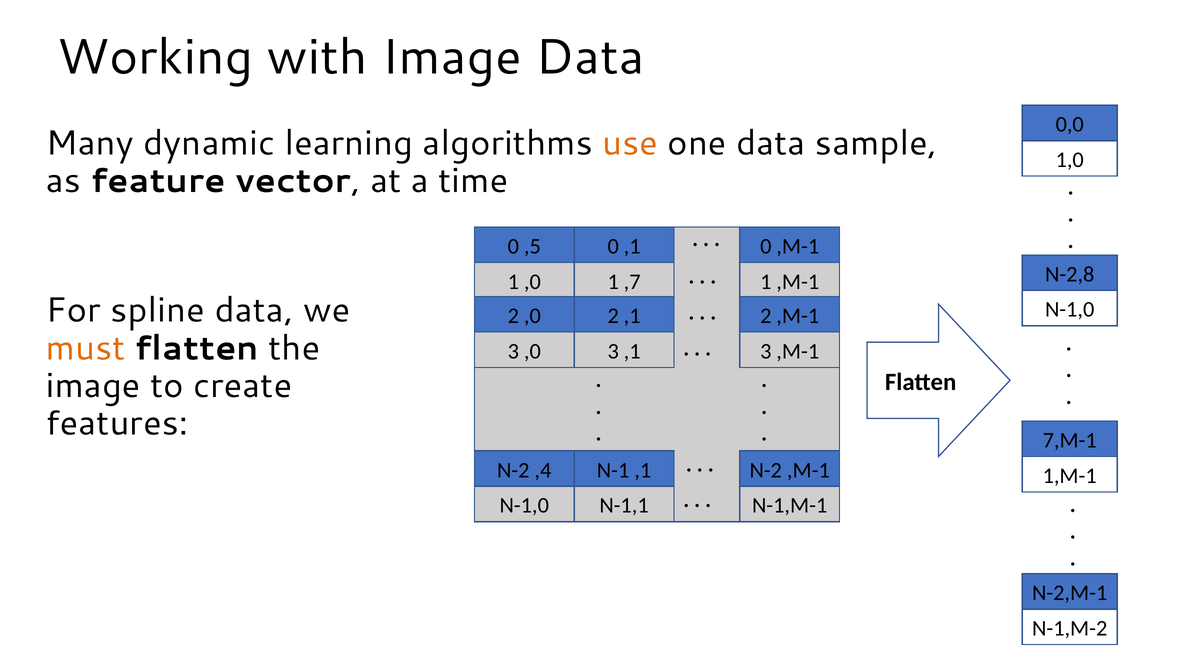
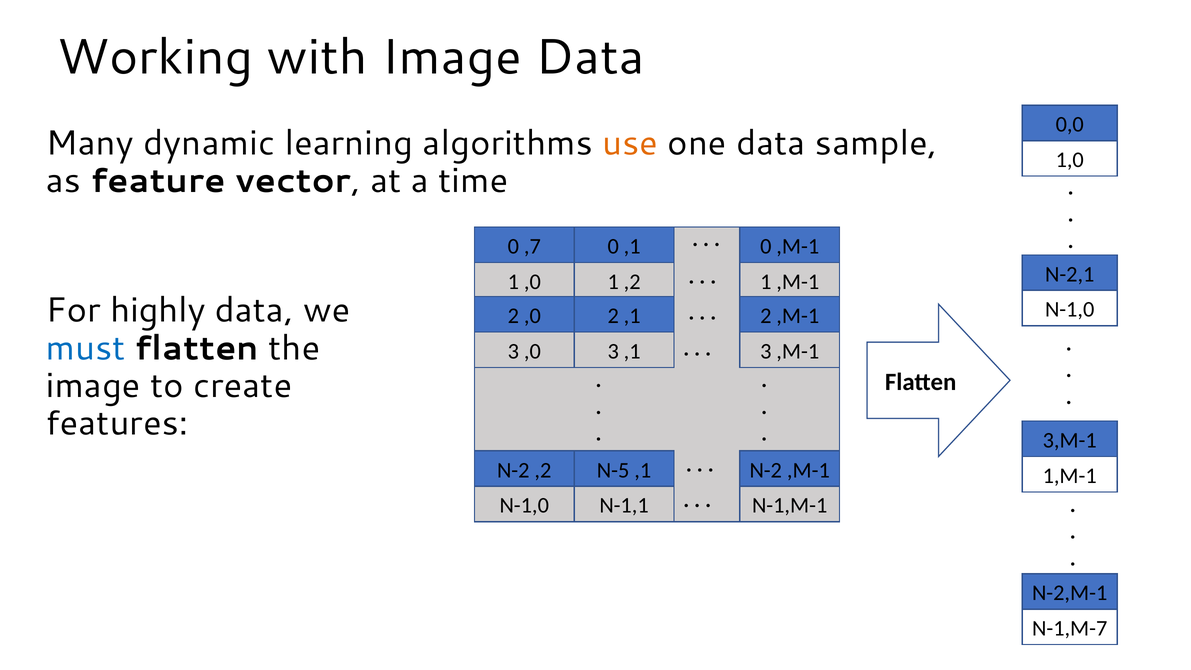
,5: ,5 -> ,7
N-2,8: N-2,8 -> N-2,1
1 ,7: ,7 -> ,2
spline: spline -> highly
must colour: orange -> blue
7,M-1: 7,M-1 -> 3,M-1
N-2 ,4: ,4 -> ,2
N-1: N-1 -> N-5
N-1,M-2: N-1,M-2 -> N-1,M-7
